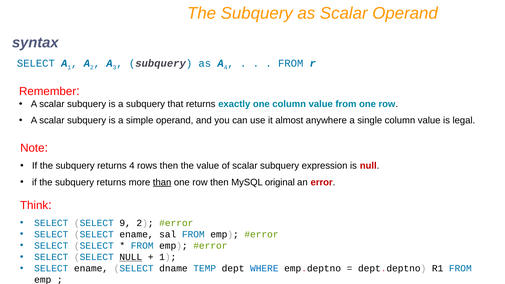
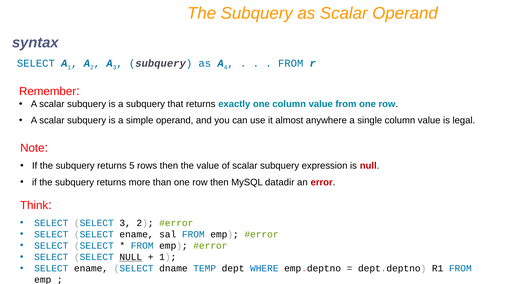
returns 4: 4 -> 5
than underline: present -> none
original: original -> datadir
SELECT 9: 9 -> 3
